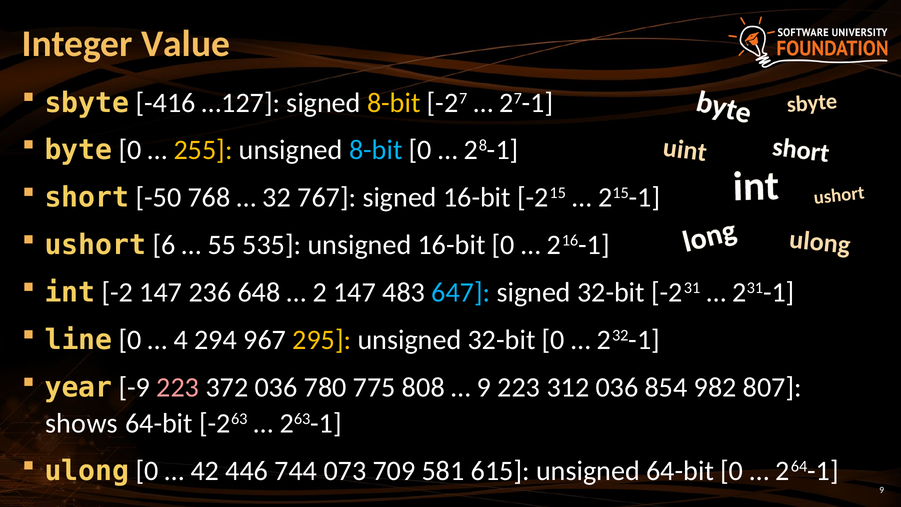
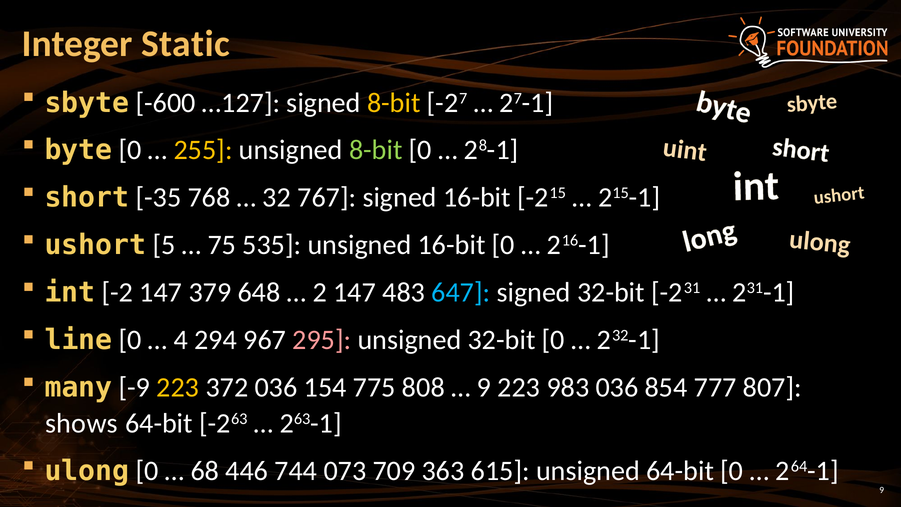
Value: Value -> Static
-416: -416 -> -600
8-bit at (376, 150) colour: light blue -> light green
-50: -50 -> -35
6: 6 -> 5
55: 55 -> 75
236: 236 -> 379
295 colour: yellow -> pink
year: year -> many
223 at (178, 387) colour: pink -> yellow
780: 780 -> 154
312: 312 -> 983
982: 982 -> 777
42: 42 -> 68
581: 581 -> 363
